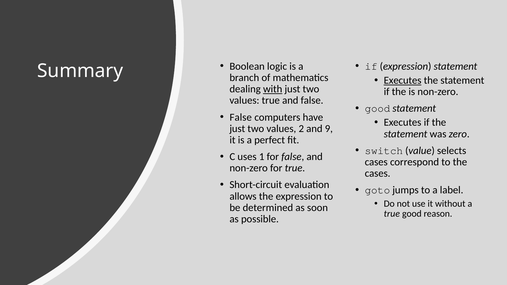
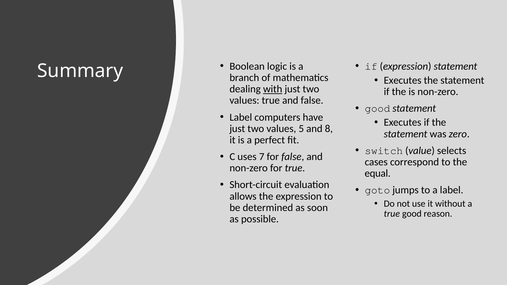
Executes at (403, 80) underline: present -> none
False at (241, 117): False -> Label
2: 2 -> 5
9: 9 -> 8
1: 1 -> 7
cases at (378, 174): cases -> equal
